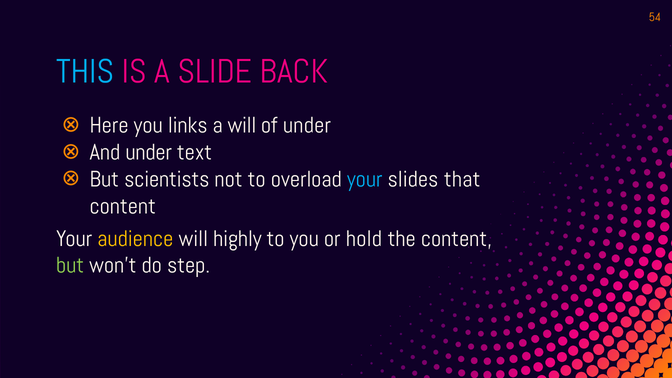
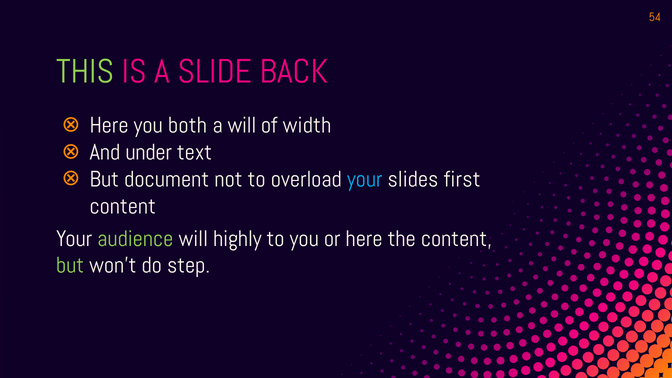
THIS colour: light blue -> light green
links: links -> both
of under: under -> width
scientists: scientists -> document
that: that -> first
audience colour: yellow -> light green
or hold: hold -> here
